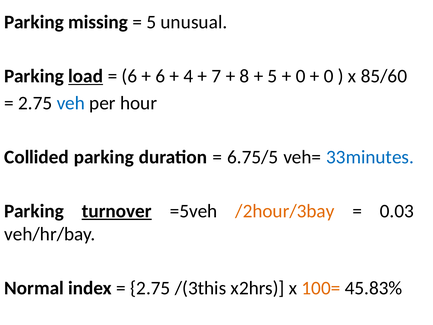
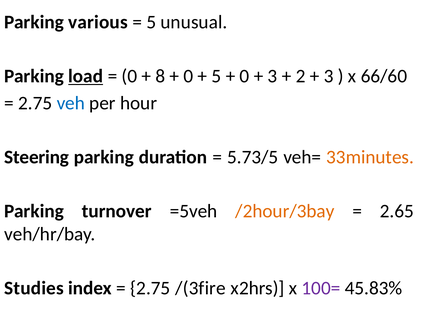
missing: missing -> various
6 at (129, 76): 6 -> 0
6 at (160, 76): 6 -> 8
4 at (188, 76): 4 -> 0
7 at (216, 76): 7 -> 5
8 at (244, 76): 8 -> 0
5 at (272, 76): 5 -> 3
0 at (301, 76): 0 -> 2
0 at (329, 76): 0 -> 3
85/60: 85/60 -> 66/60
Collided: Collided -> Steering
6.75/5: 6.75/5 -> 5.73/5
33minutes colour: blue -> orange
turnover underline: present -> none
0.03: 0.03 -> 2.65
Normal: Normal -> Studies
/(3this: /(3this -> /(3fire
100= colour: orange -> purple
